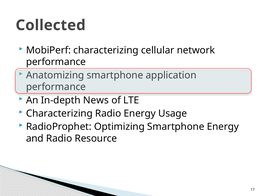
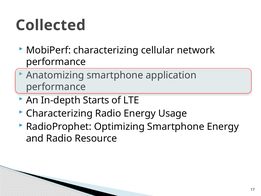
News: News -> Starts
